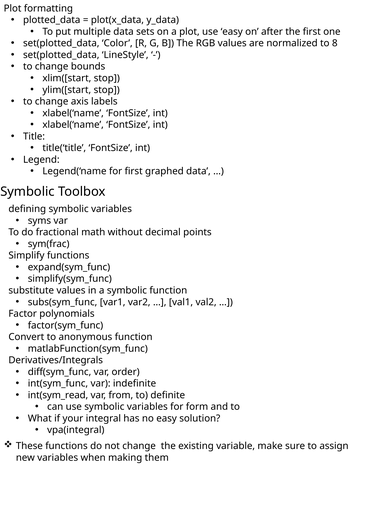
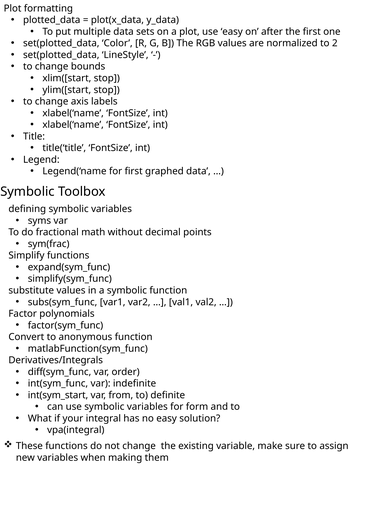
8: 8 -> 2
int(sym_read: int(sym_read -> int(sym_start
